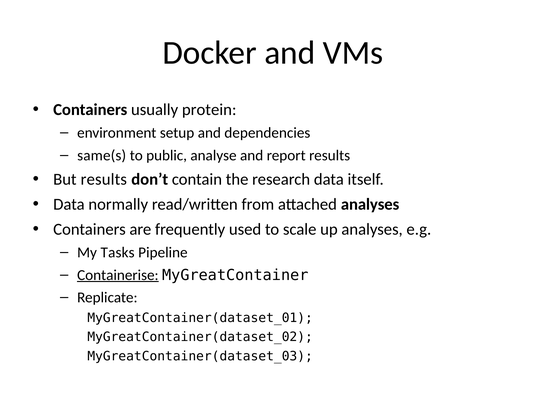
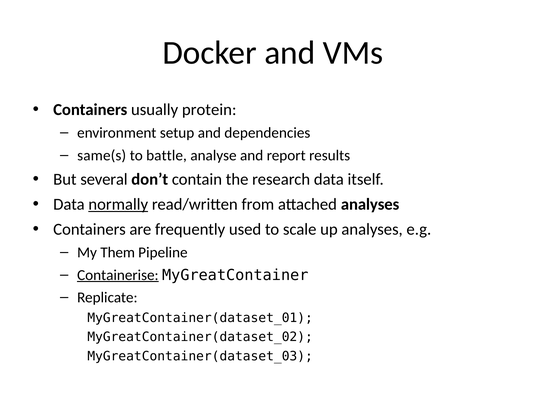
public: public -> battle
But results: results -> several
normally underline: none -> present
Tasks: Tasks -> Them
